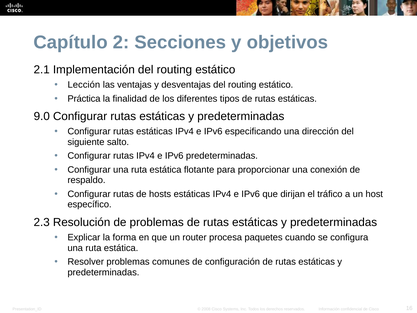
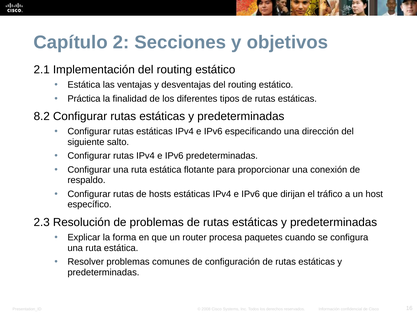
Lección at (84, 85): Lección -> Estática
9.0: 9.0 -> 8.2
